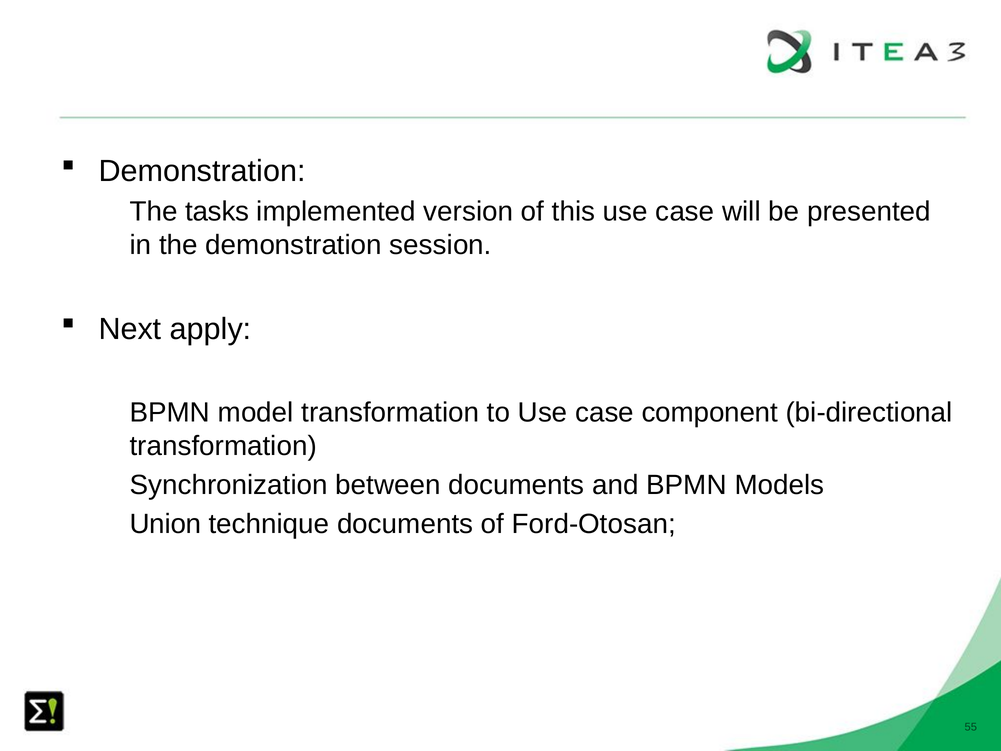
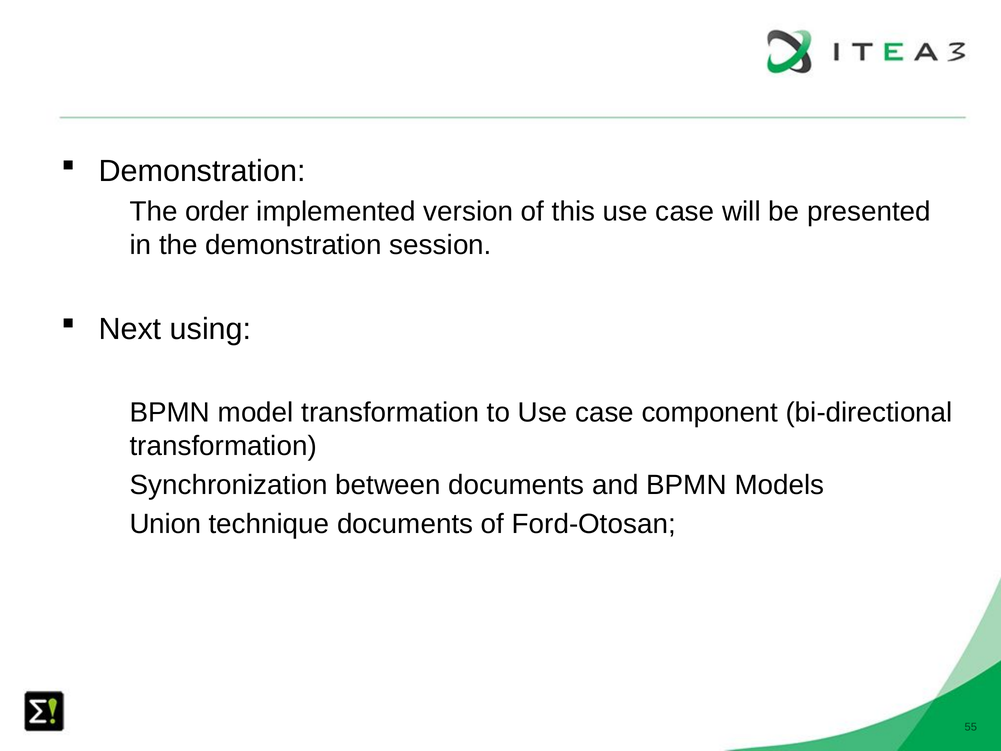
tasks: tasks -> order
apply: apply -> using
